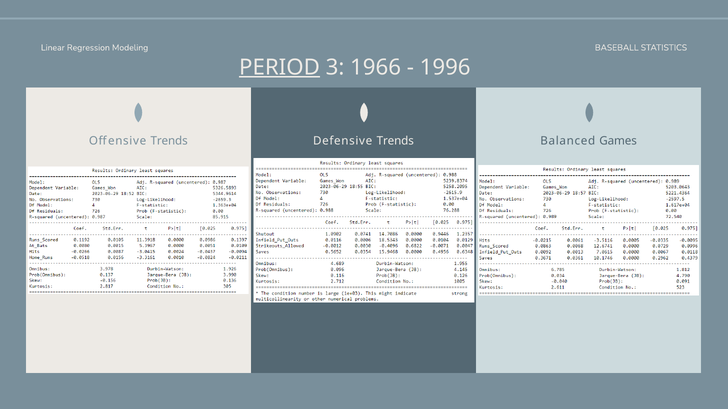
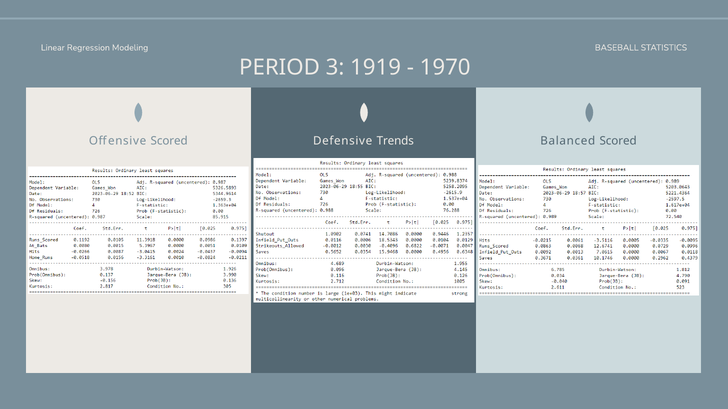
PERIOD underline: present -> none
1966: 1966 -> 1919
1996: 1996 -> 1970
Offensive Trends: Trends -> Scored
Balanced Games: Games -> Scored
